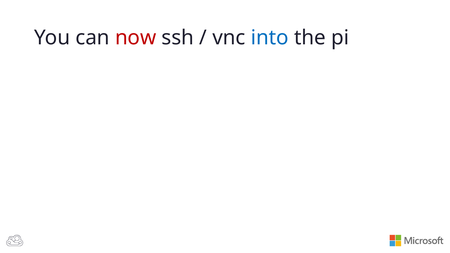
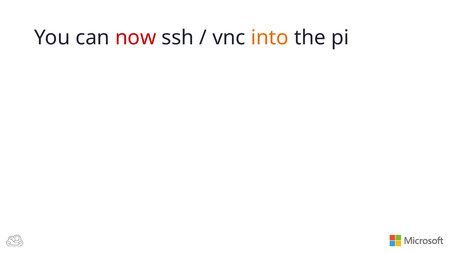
into colour: blue -> orange
